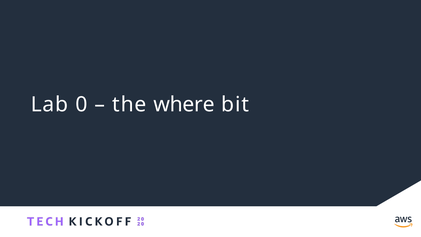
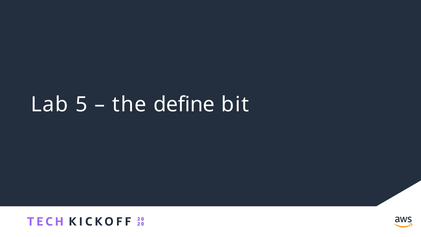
0: 0 -> 5
where: where -> define
